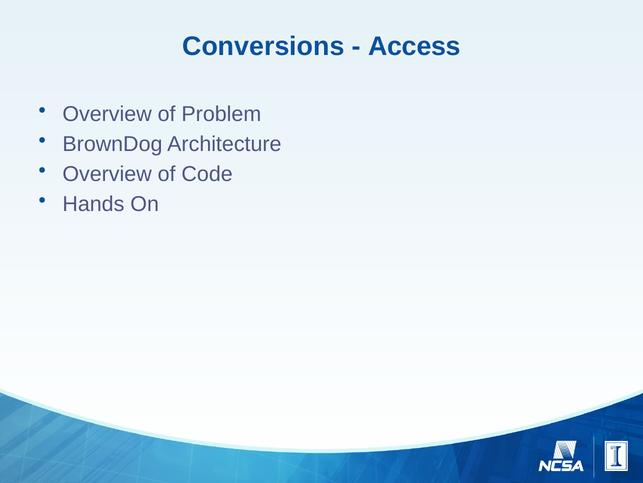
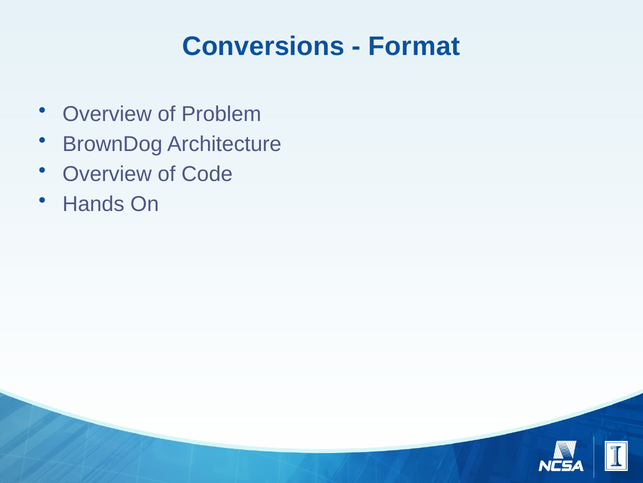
Access: Access -> Format
